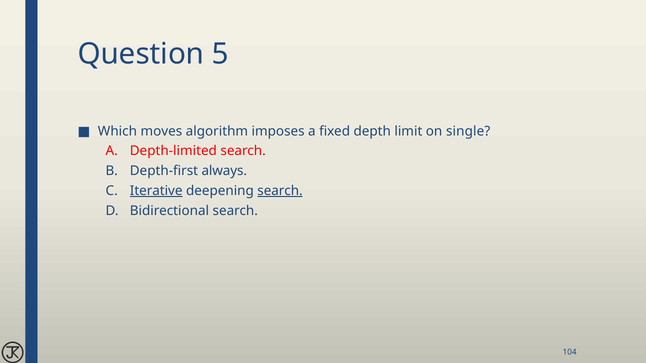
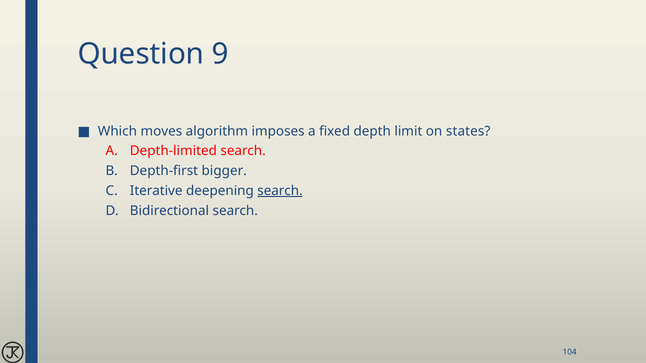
5: 5 -> 9
single: single -> states
always: always -> bigger
Iterative underline: present -> none
